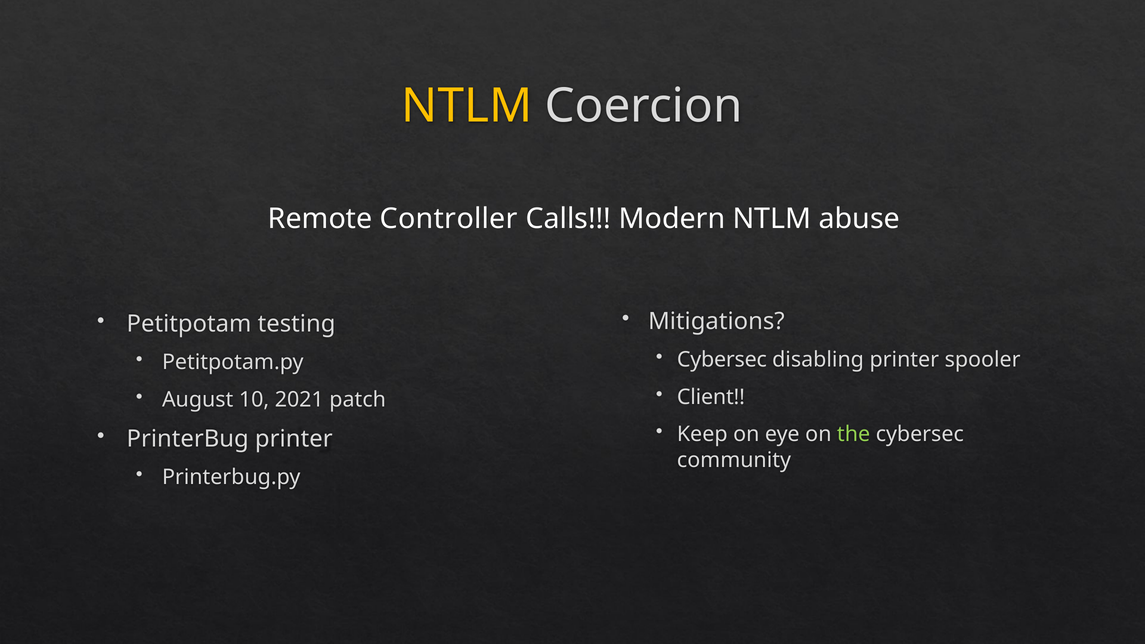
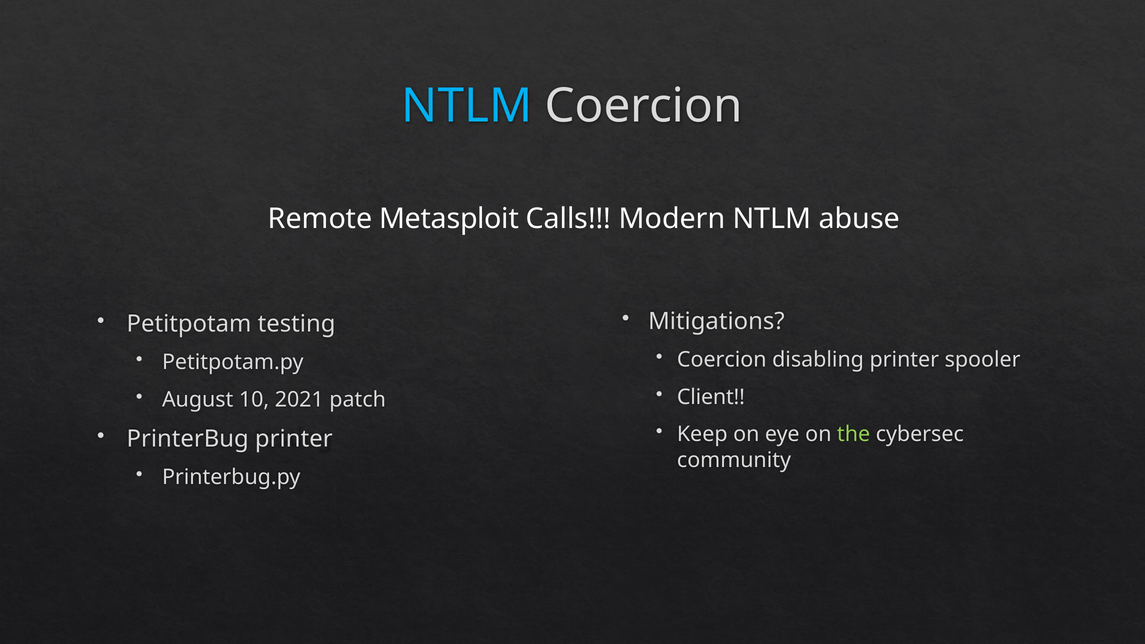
NTLM at (467, 106) colour: yellow -> light blue
Controller: Controller -> Metasploit
Cybersec at (722, 360): Cybersec -> Coercion
